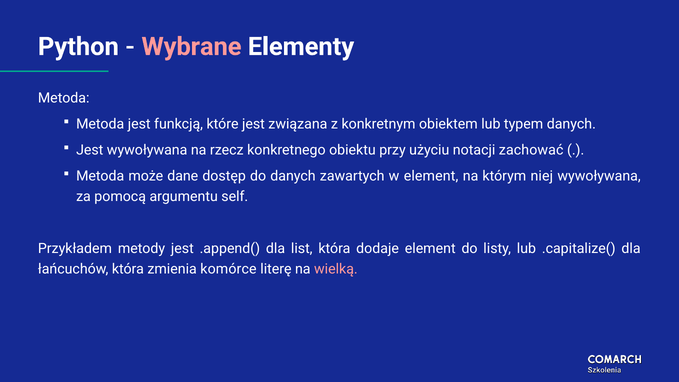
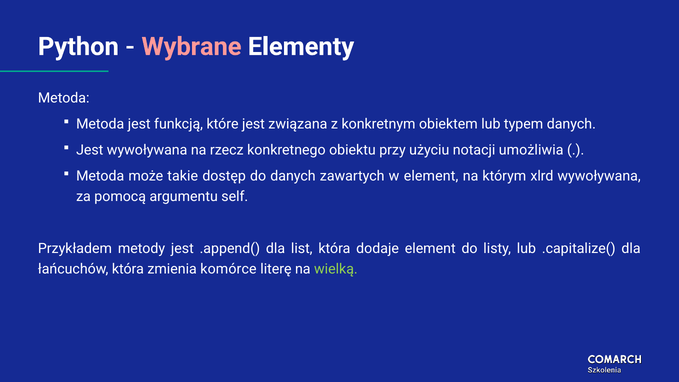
zachować: zachować -> umożliwia
dane: dane -> takie
niej: niej -> xlrd
wielką colour: pink -> light green
